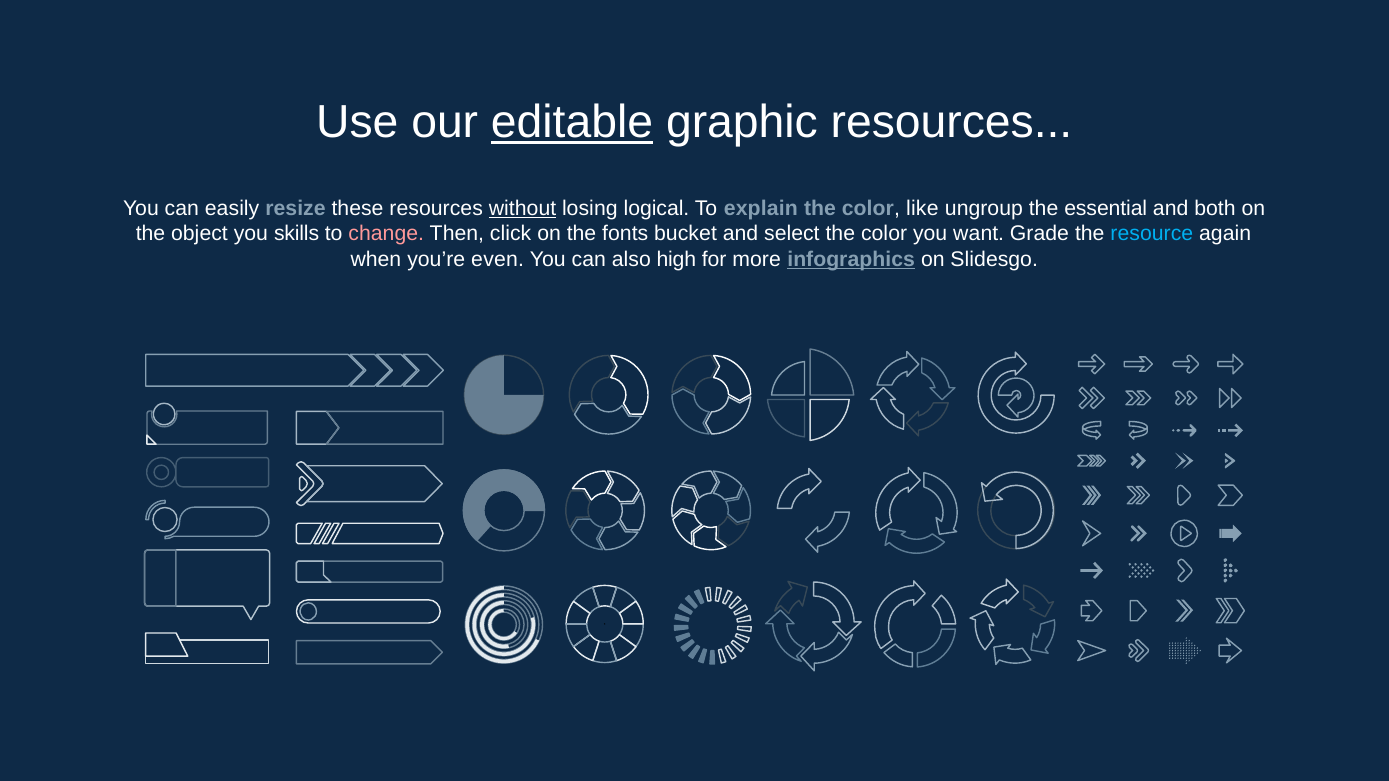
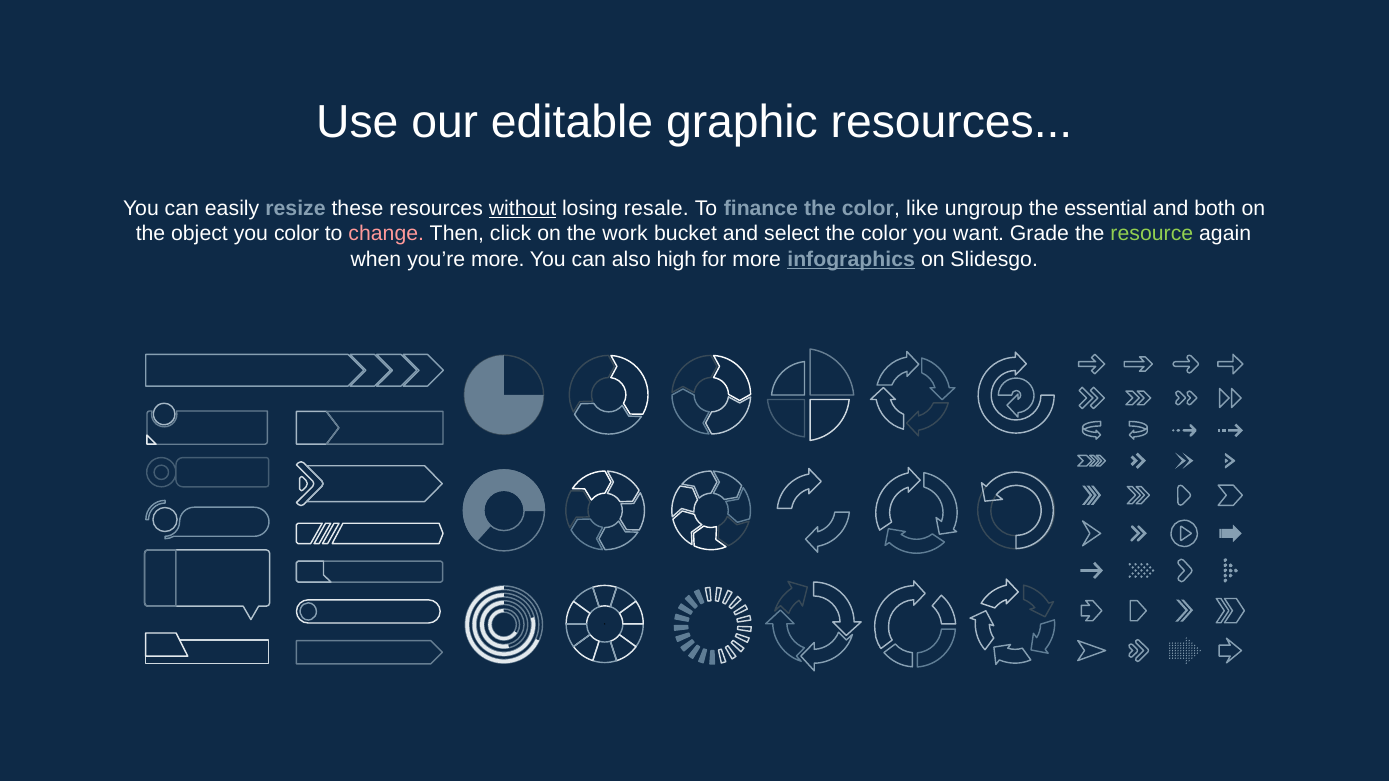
editable underline: present -> none
logical: logical -> resale
explain: explain -> finance
you skills: skills -> color
fonts: fonts -> work
resource colour: light blue -> light green
you’re even: even -> more
